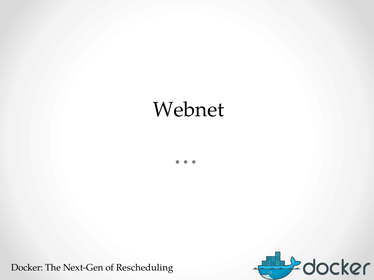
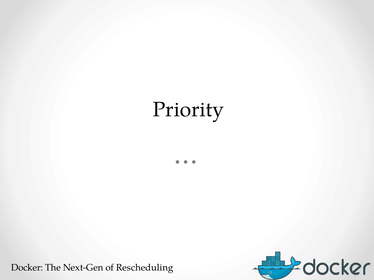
Webnet: Webnet -> Priority
